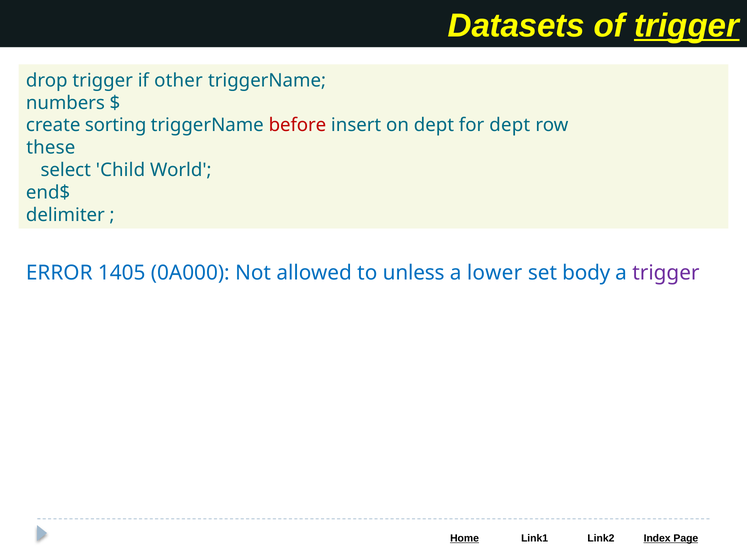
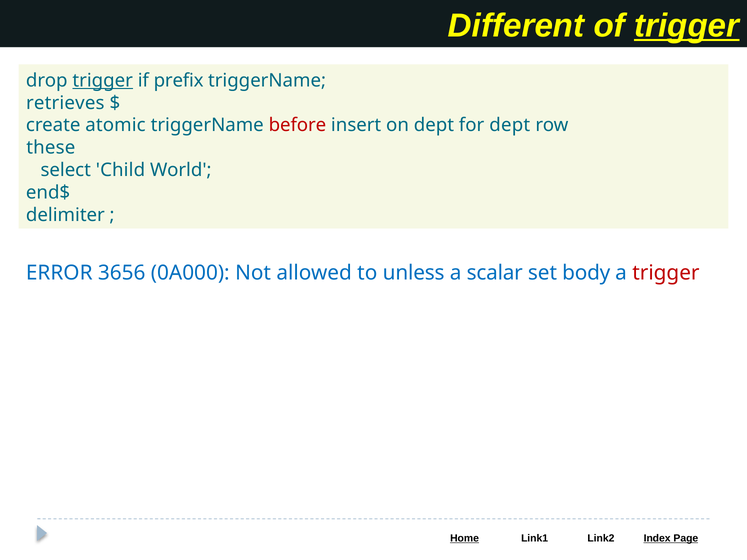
Datasets: Datasets -> Different
trigger at (103, 81) underline: none -> present
other: other -> prefix
numbers: numbers -> retrieves
sorting: sorting -> atomic
1405: 1405 -> 3656
lower: lower -> scalar
trigger at (666, 273) colour: purple -> red
